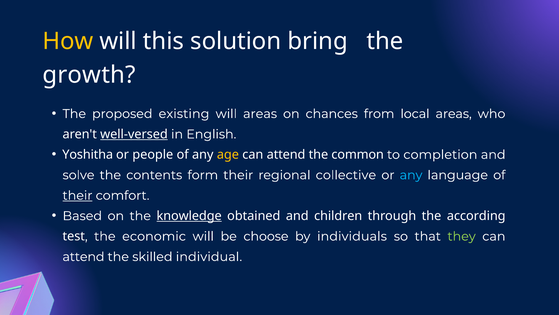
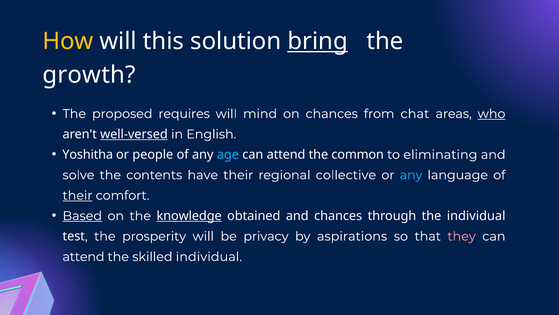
bring underline: none -> present
existing: existing -> requires
will areas: areas -> mind
local: local -> chat
who underline: none -> present
age colour: yellow -> light blue
completion: completion -> eliminating
form: form -> have
Based underline: none -> present
and children: children -> chances
the according: according -> individual
economic: economic -> prosperity
choose: choose -> privacy
individuals: individuals -> aspirations
they colour: light green -> pink
